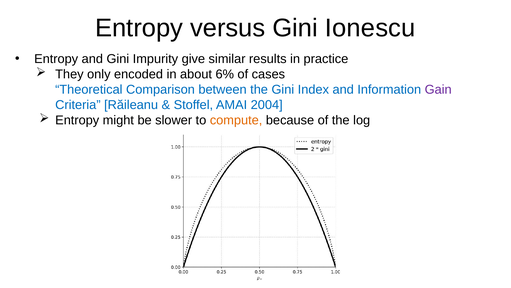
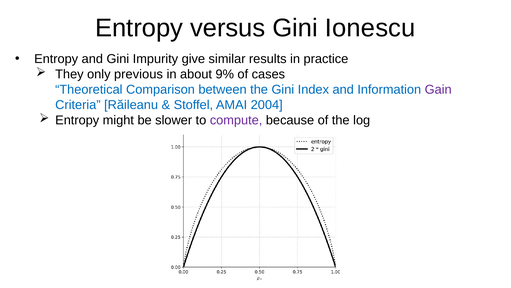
encoded: encoded -> previous
6%: 6% -> 9%
compute colour: orange -> purple
